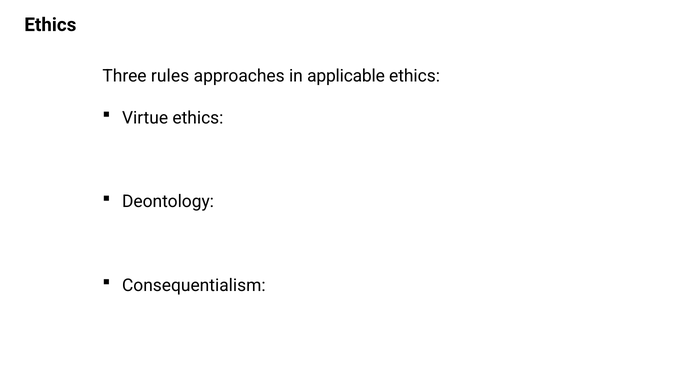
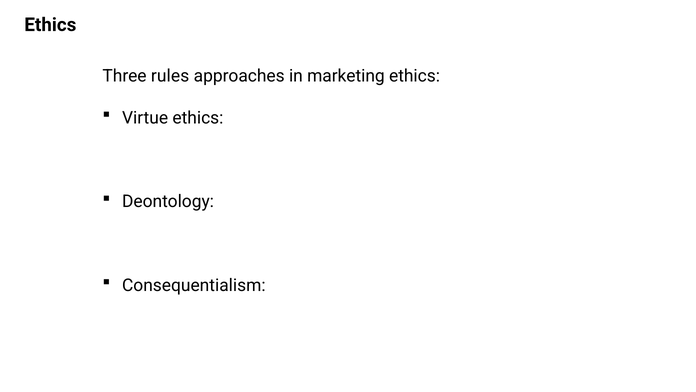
applicable: applicable -> marketing
